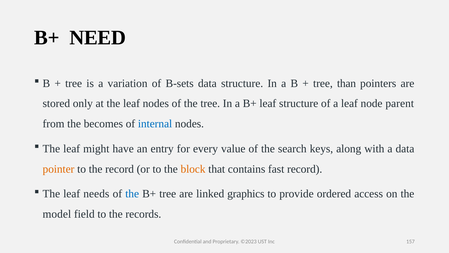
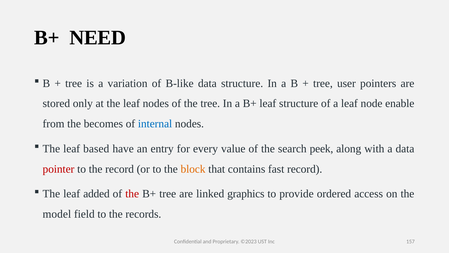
B-sets: B-sets -> B-like
than: than -> user
parent: parent -> enable
might: might -> based
keys: keys -> peek
pointer colour: orange -> red
needs: needs -> added
the at (132, 194) colour: blue -> red
